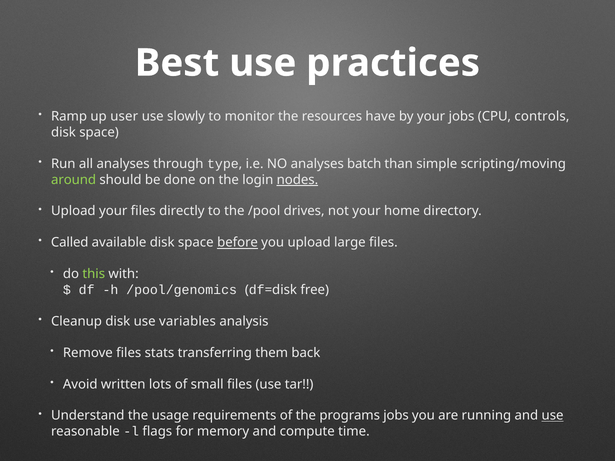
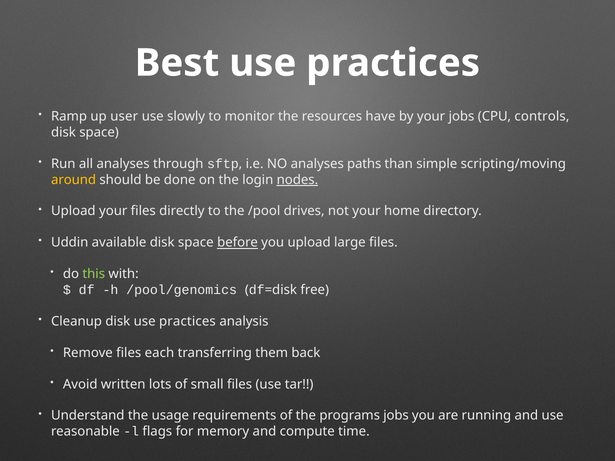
type: type -> sftp
batch: batch -> paths
around colour: light green -> yellow
Called: Called -> Uddin
disk use variables: variables -> practices
stats: stats -> each
use at (553, 416) underline: present -> none
